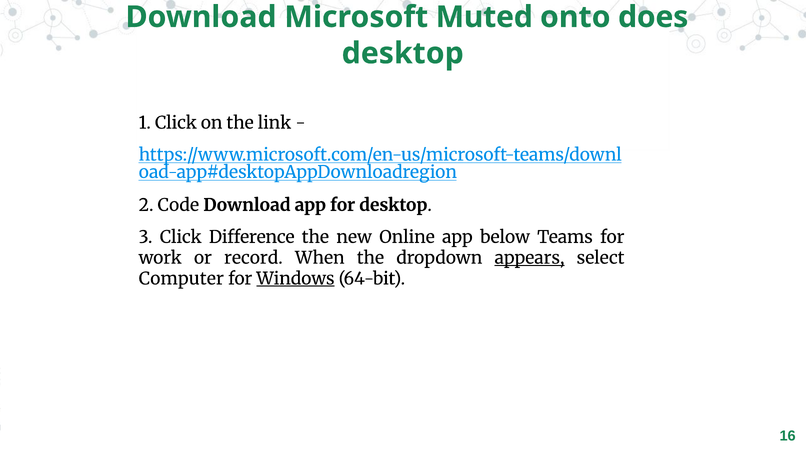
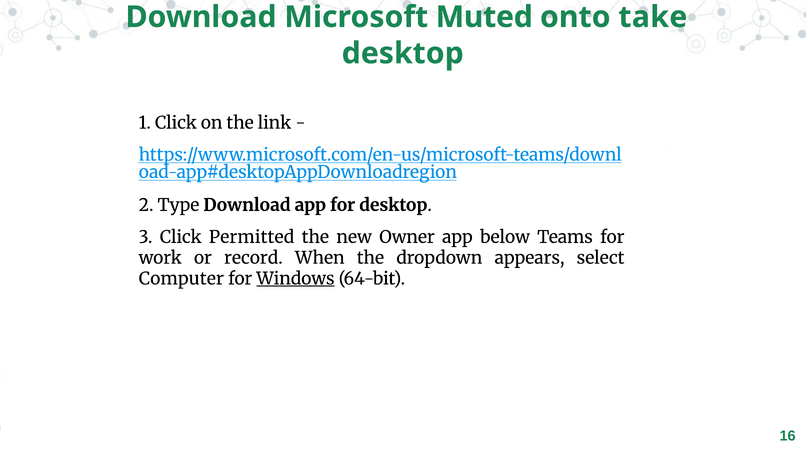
does: does -> take
Code: Code -> Type
Difference: Difference -> Permitted
Online: Online -> Owner
appears underline: present -> none
